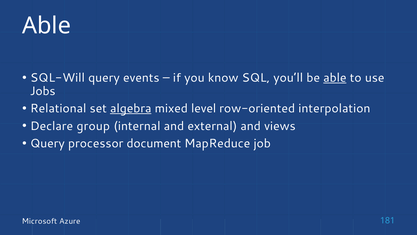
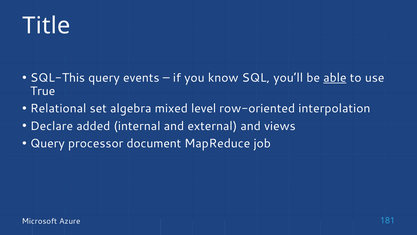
Able at (47, 26): Able -> Title
SQL-Will: SQL-Will -> SQL-This
Jobs: Jobs -> True
algebra underline: present -> none
group: group -> added
